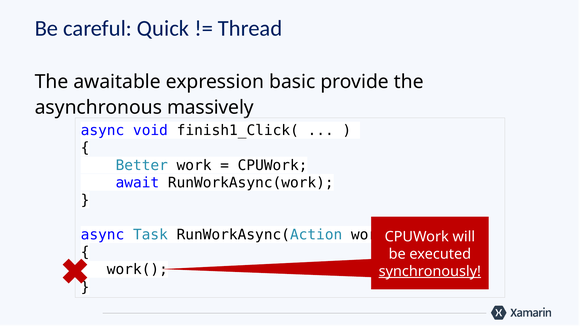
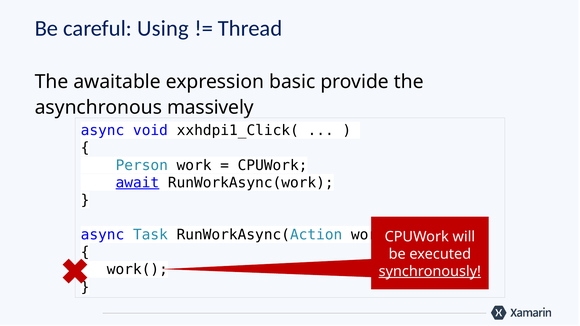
Quick: Quick -> Using
finish1_Click(: finish1_Click( -> xxhdpi1_Click(
Better: Better -> Person
await underline: none -> present
